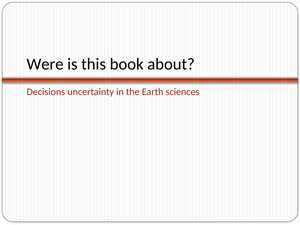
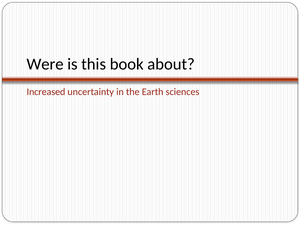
Decisions: Decisions -> Increased
